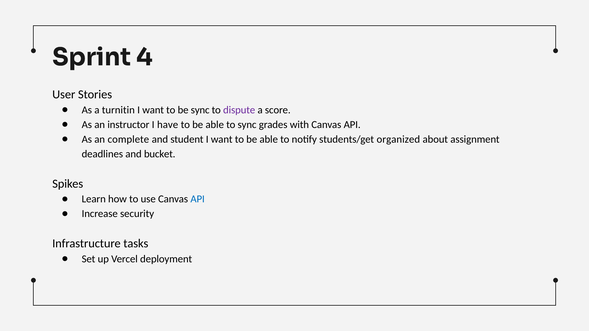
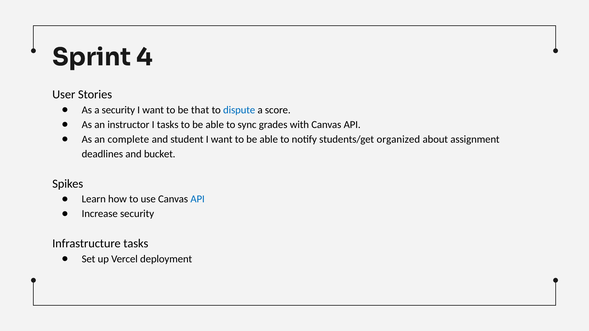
a turnitin: turnitin -> security
be sync: sync -> that
dispute colour: purple -> blue
I have: have -> tasks
